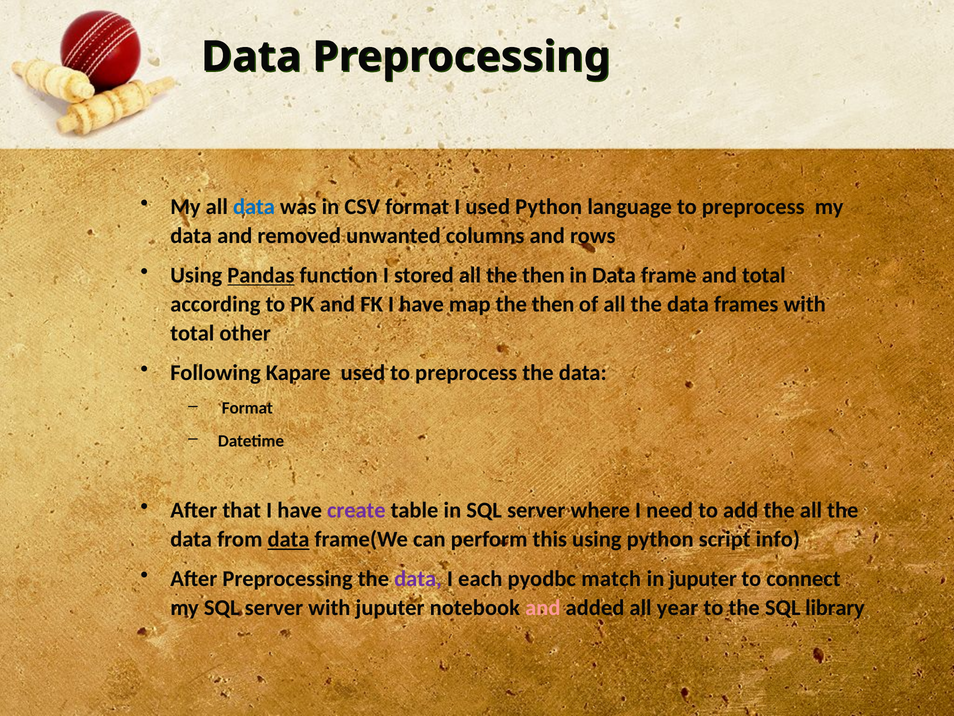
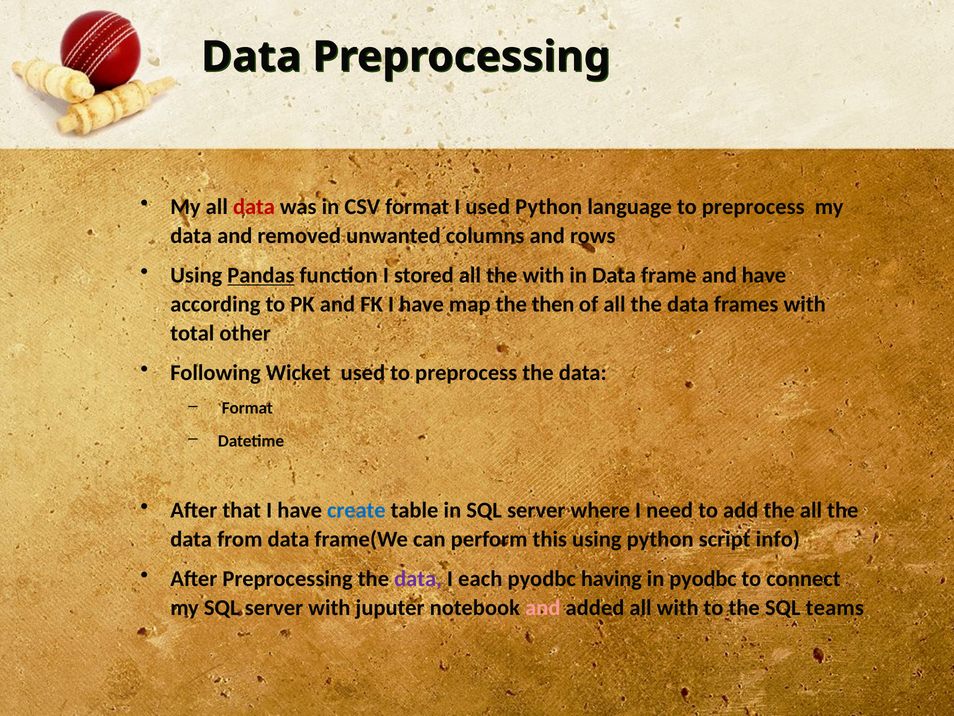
data at (254, 207) colour: blue -> red
all the then: then -> with
and total: total -> have
Kapare: Kapare -> Wicket
create colour: purple -> blue
data at (288, 539) underline: present -> none
match: match -> having
in juputer: juputer -> pyodbc
all year: year -> with
library: library -> teams
